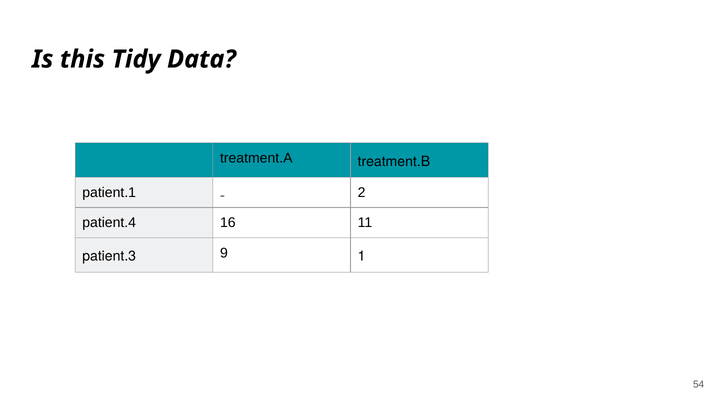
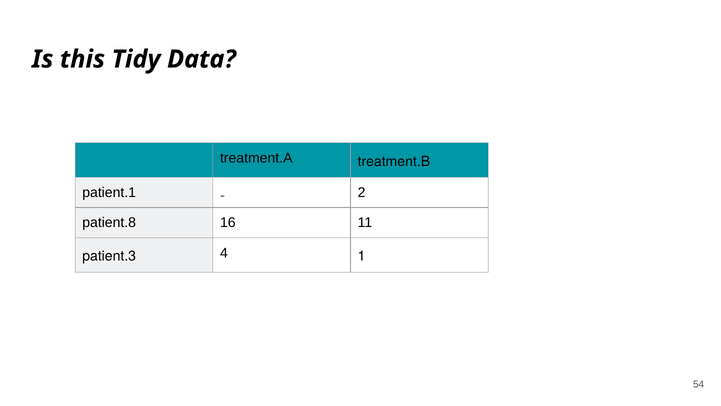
patient.4: patient.4 -> patient.8
9: 9 -> 4
